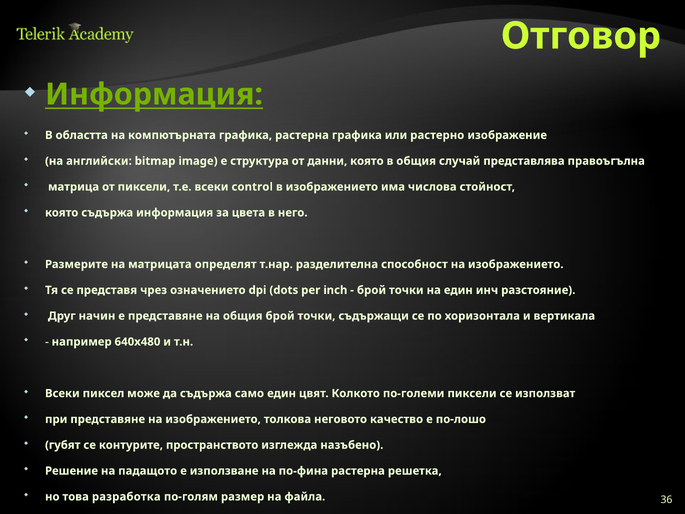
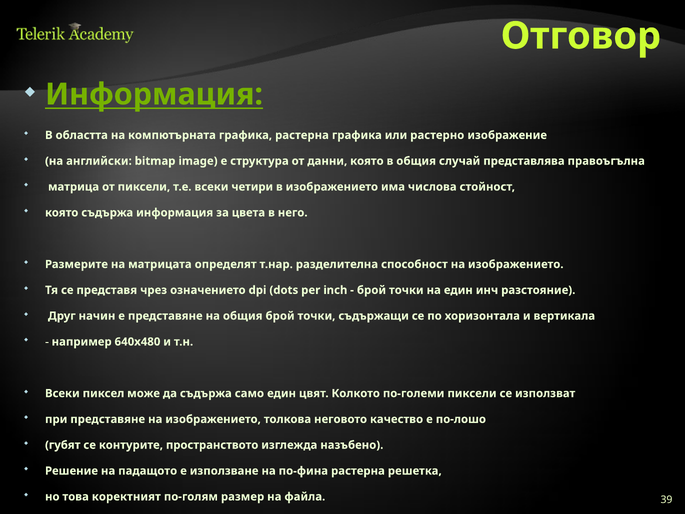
control: control -> четири
разработка: разработка -> коректният
36: 36 -> 39
